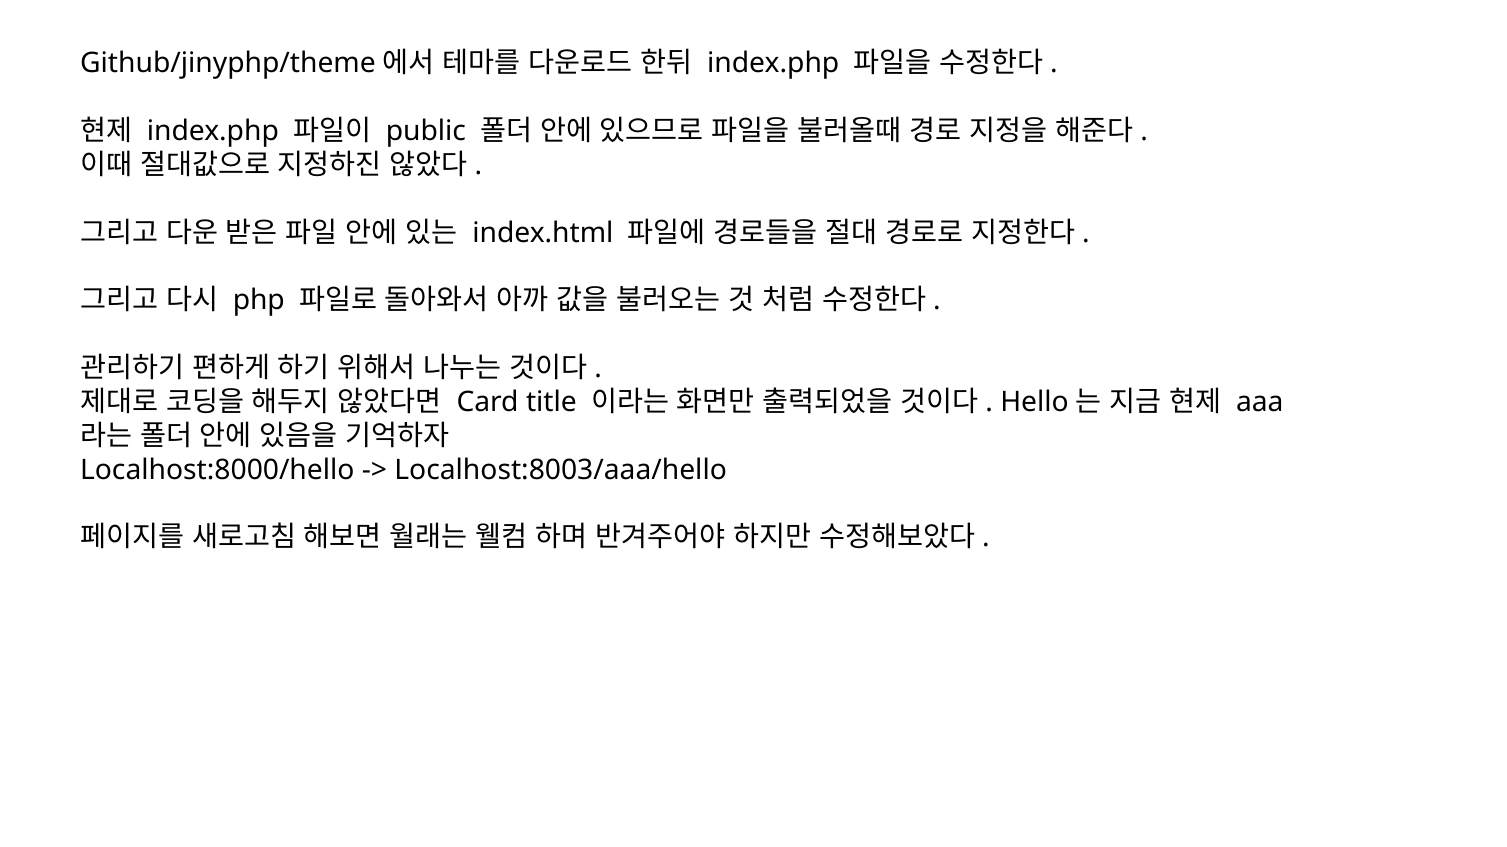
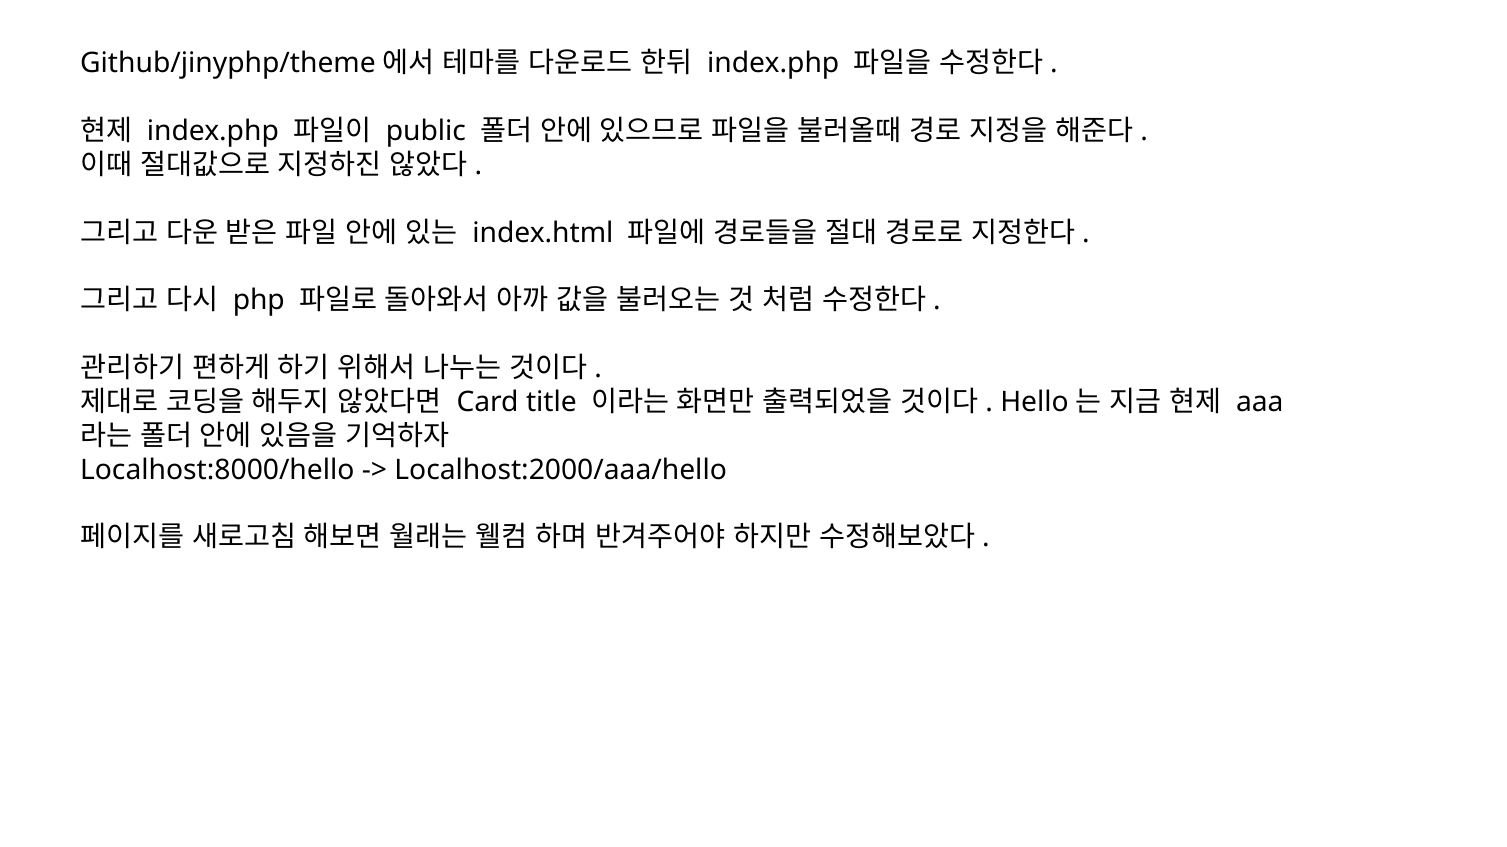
Localhost:8003/aaa/hello: Localhost:8003/aaa/hello -> Localhost:2000/aaa/hello
